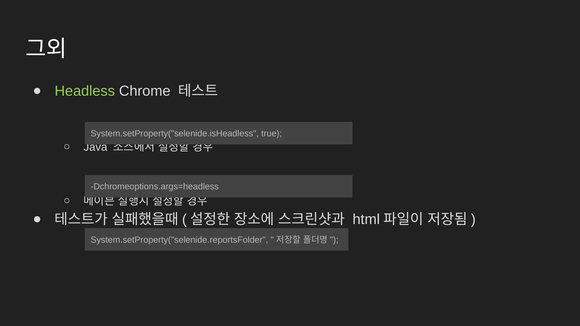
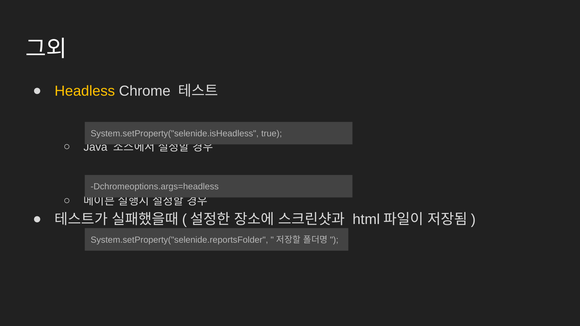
Headless colour: light green -> yellow
